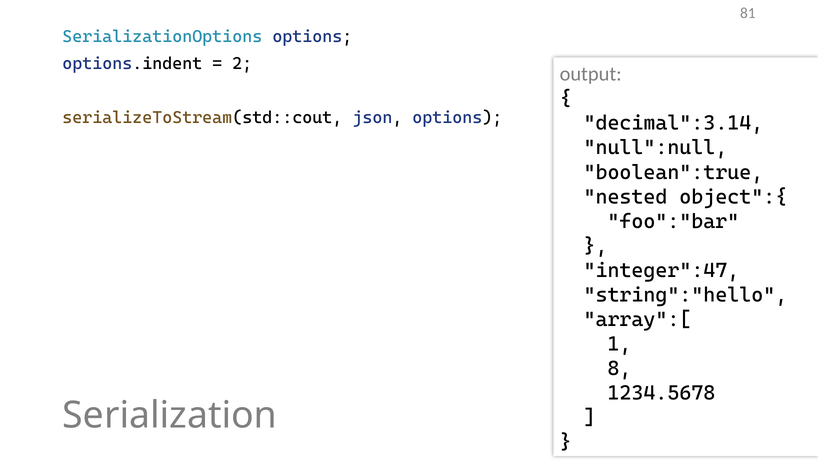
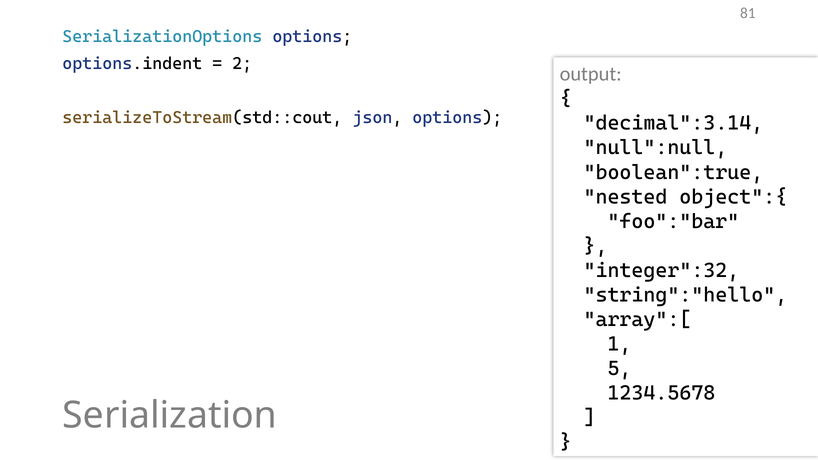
integer":47: integer":47 -> integer":32
8: 8 -> 5
